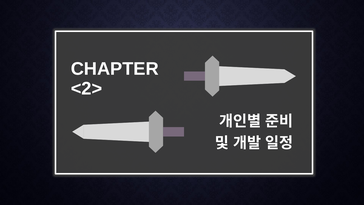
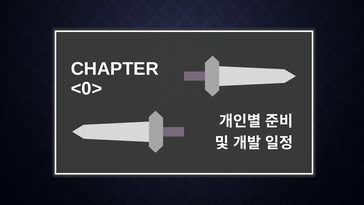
<2>: <2> -> <0>
